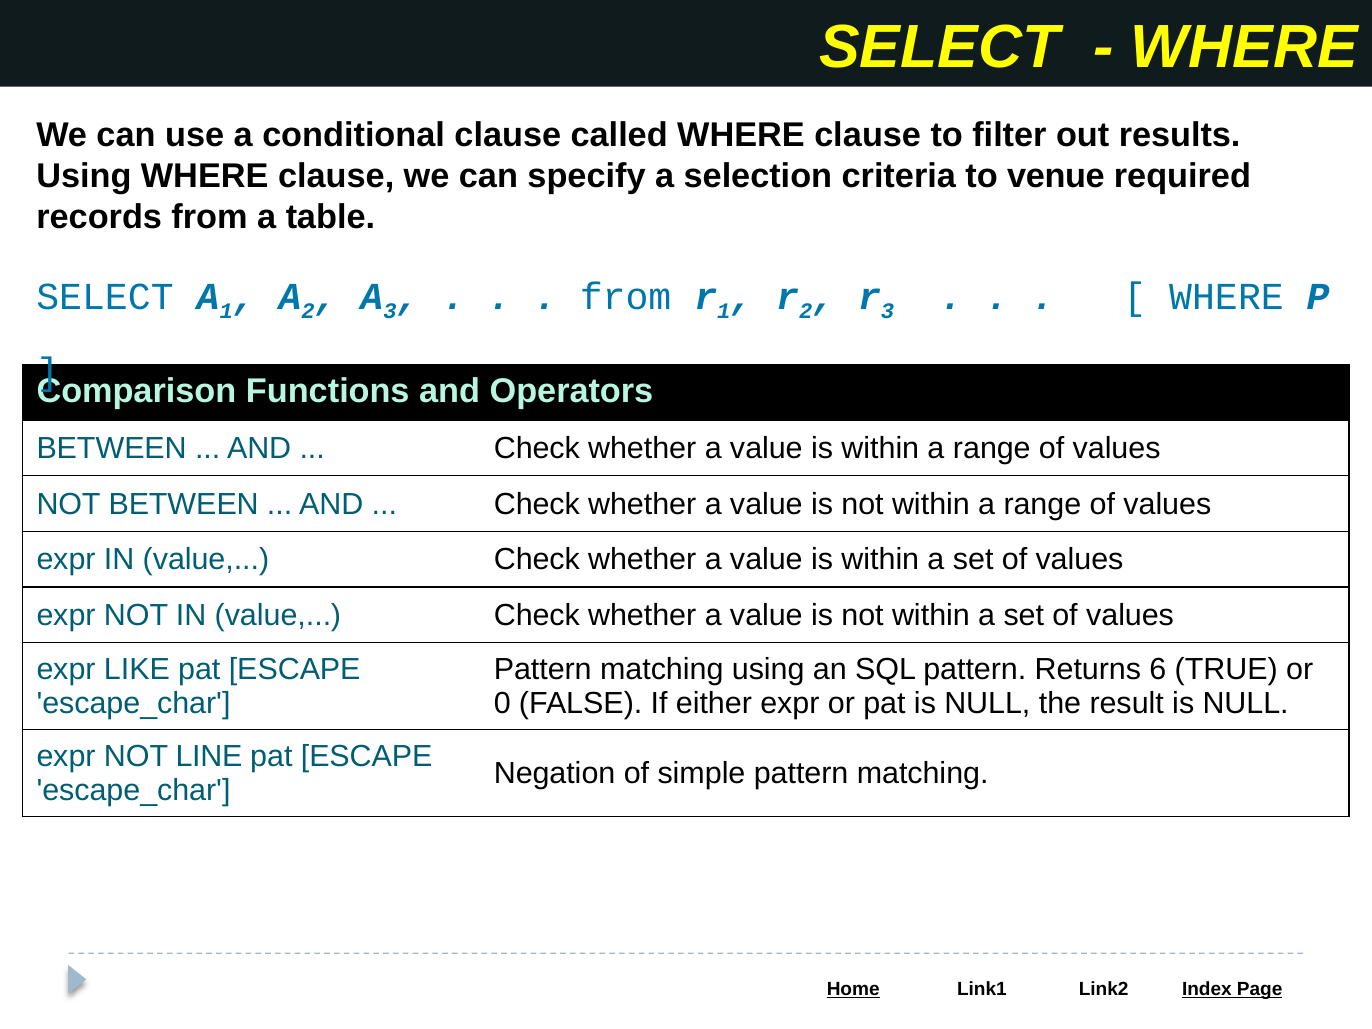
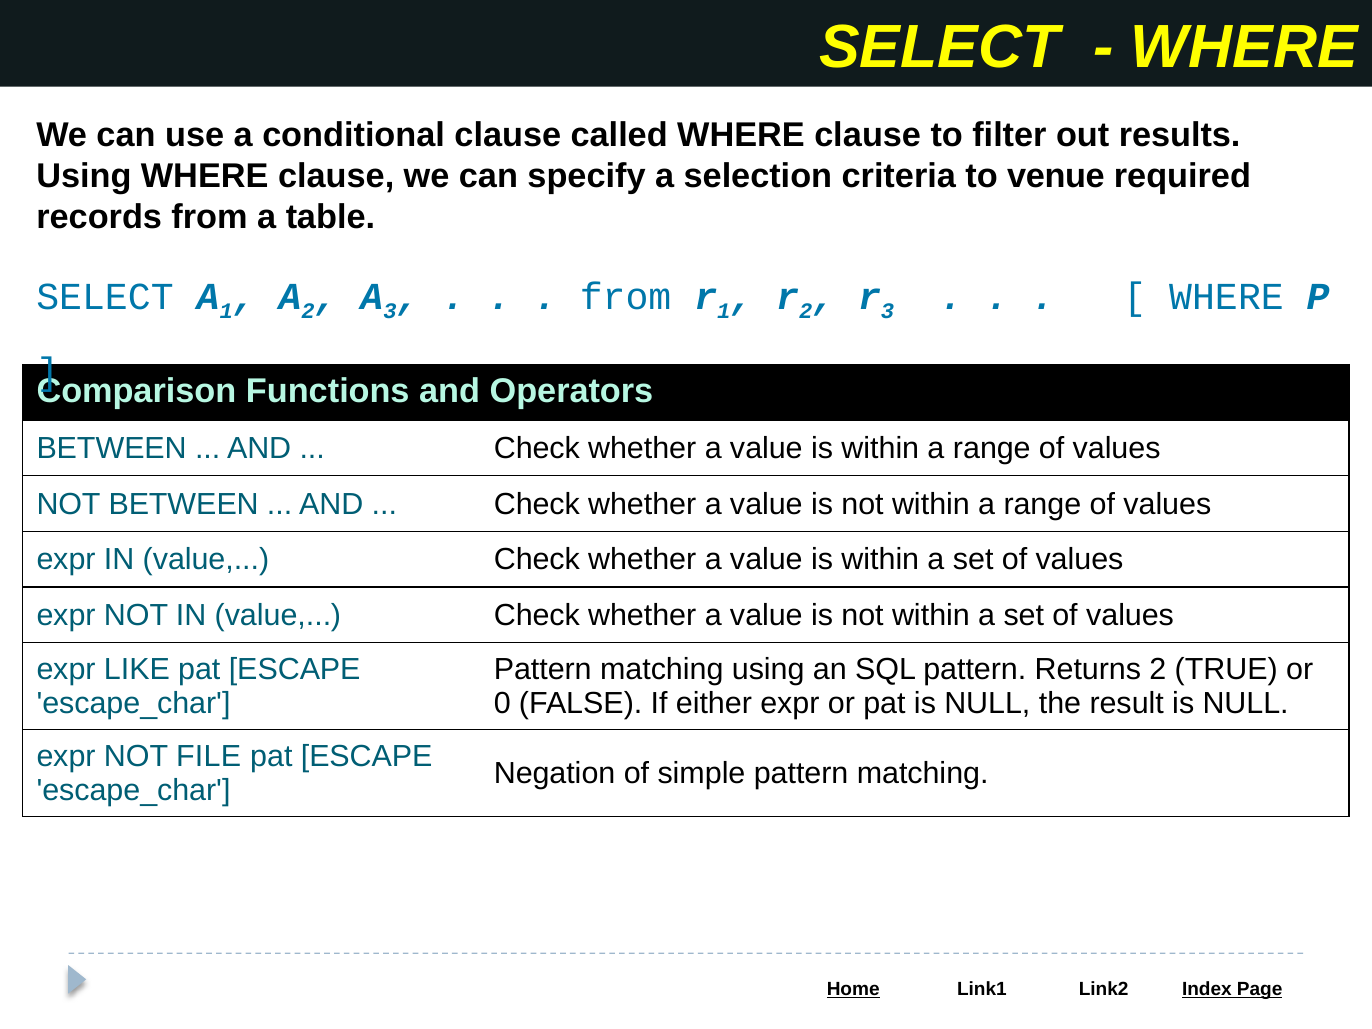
Returns 6: 6 -> 2
LINE: LINE -> FILE
